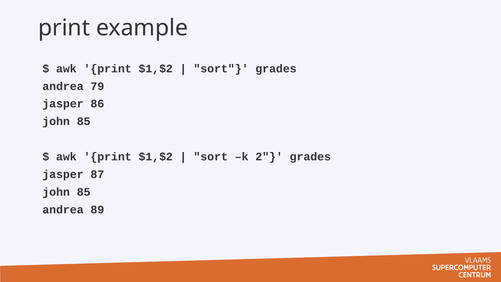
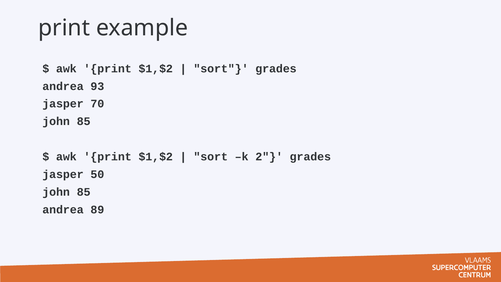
79: 79 -> 93
86: 86 -> 70
87: 87 -> 50
